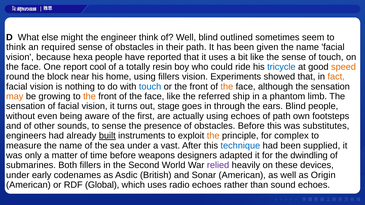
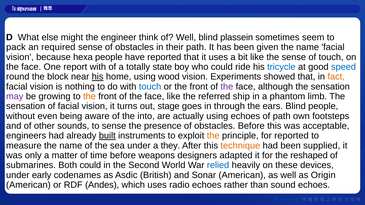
outlined: outlined -> plassein
think at (16, 47): think -> pack
report cool: cool -> with
resin: resin -> state
speed colour: orange -> blue
his at (98, 77) underline: none -> present
using fillers: fillers -> wood
the at (227, 87) colour: orange -> purple
may colour: orange -> purple
first: first -> into
substitutes: substitutes -> acceptable
for complex: complex -> reported
vast: vast -> they
technique colour: blue -> orange
dwindling: dwindling -> reshaped
Both fillers: fillers -> could
relied colour: purple -> blue
Global: Global -> Andes
